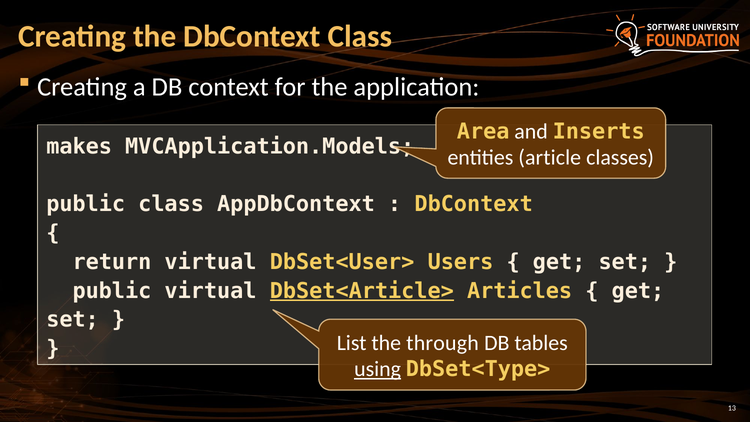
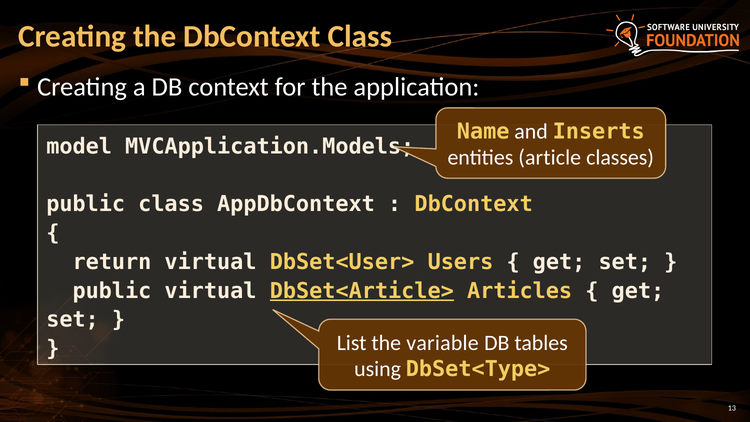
Area: Area -> Name
makes: makes -> model
through: through -> variable
using underline: present -> none
